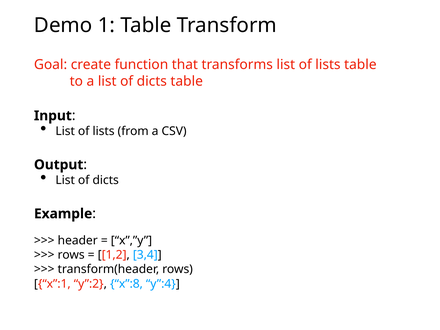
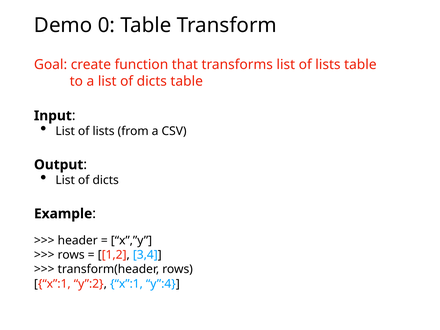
1: 1 -> 0
y”:2 x”:8: x”:8 -> x”:1
